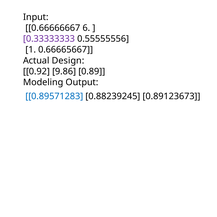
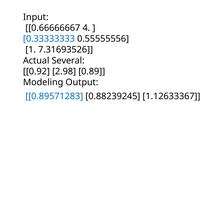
6: 6 -> 4
0.33333333 colour: purple -> blue
0.66665667: 0.66665667 -> 7.31693526
Design: Design -> Several
9.86: 9.86 -> 2.98
0.89123673: 0.89123673 -> 1.12633367
